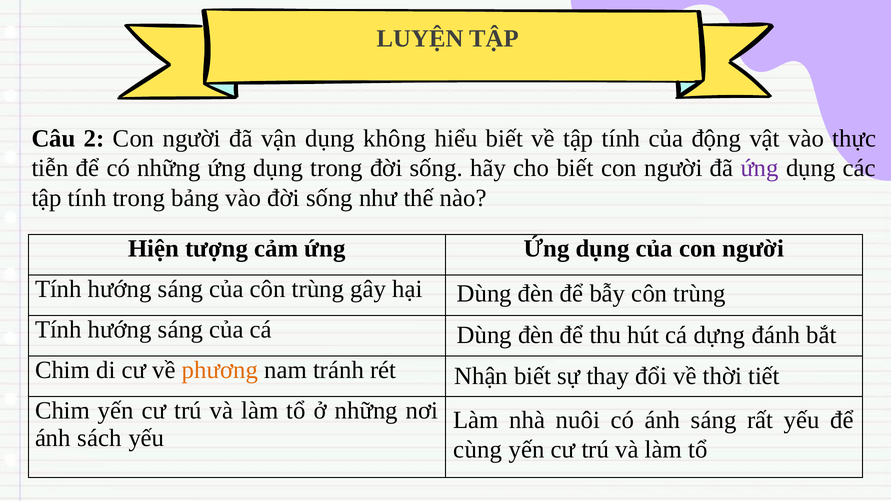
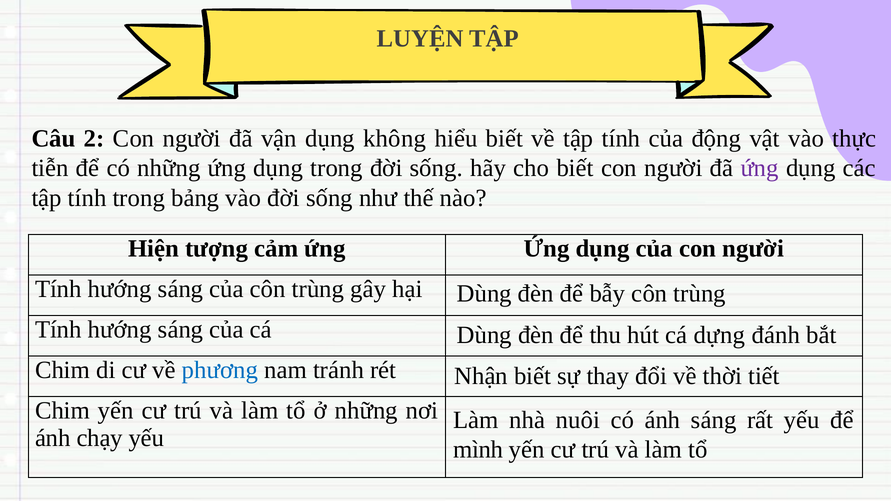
phương colour: orange -> blue
sách: sách -> chạy
cùng: cùng -> mình
